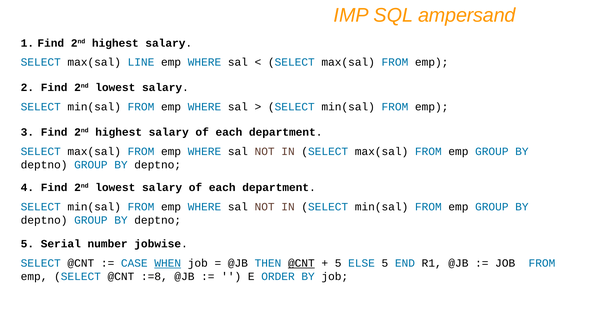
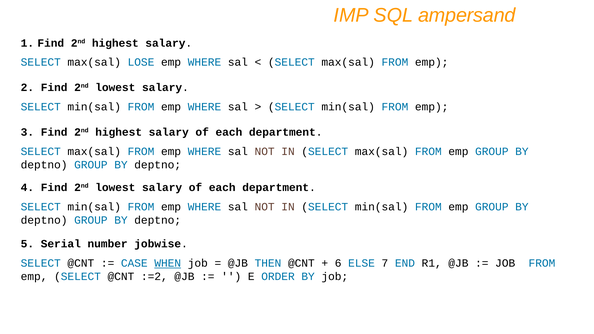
LINE: LINE -> LOSE
@CNT at (301, 263) underline: present -> none
5 at (338, 263): 5 -> 6
ELSE 5: 5 -> 7
:=8: :=8 -> :=2
